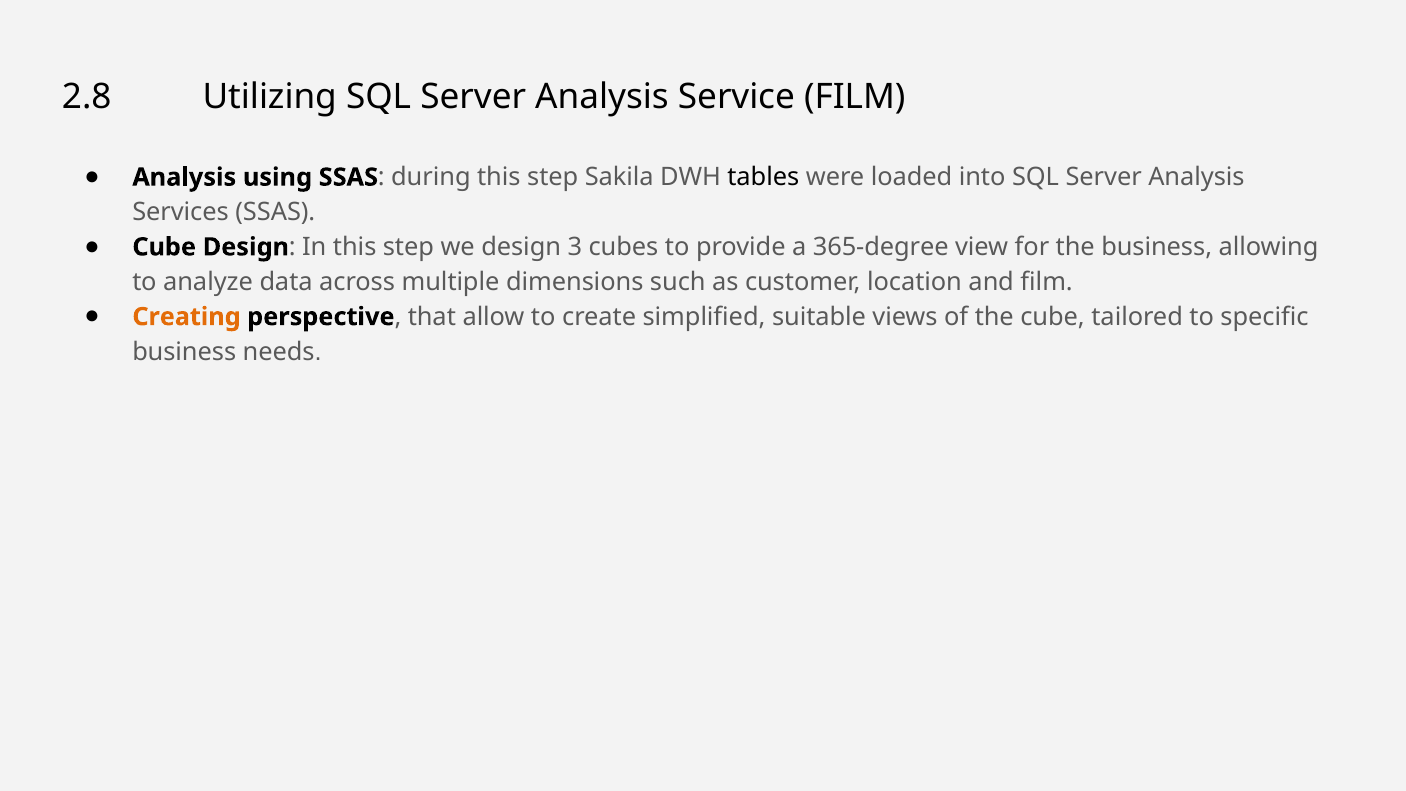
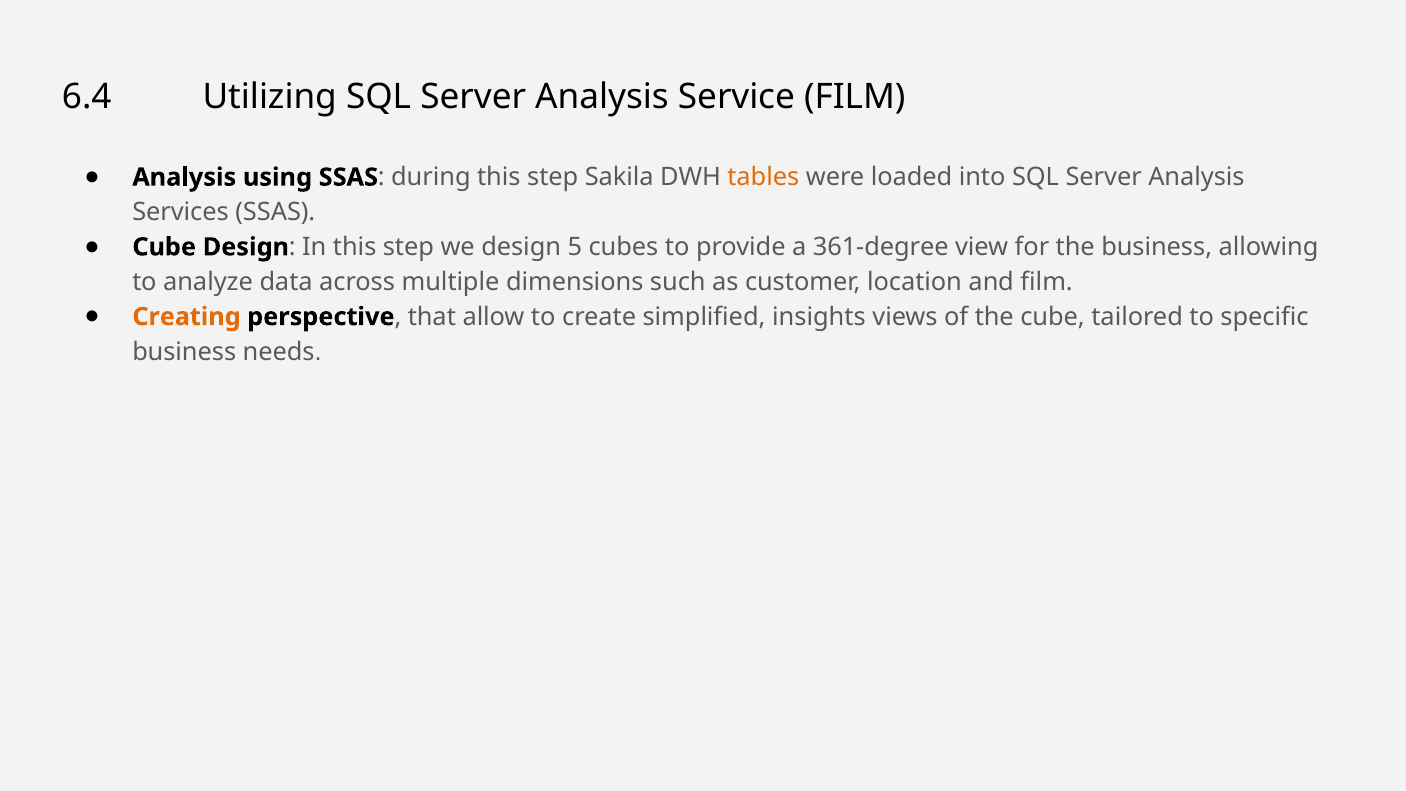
2.8: 2.8 -> 6.4
tables colour: black -> orange
3: 3 -> 5
365-degree: 365-degree -> 361-degree
suitable: suitable -> insights
